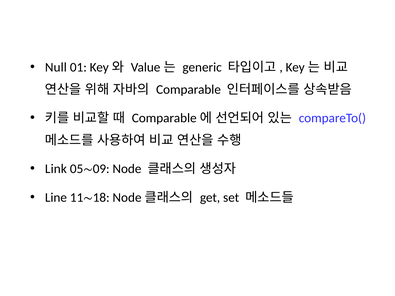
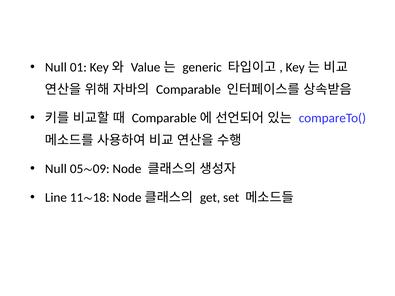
Link at (56, 169): Link -> Null
